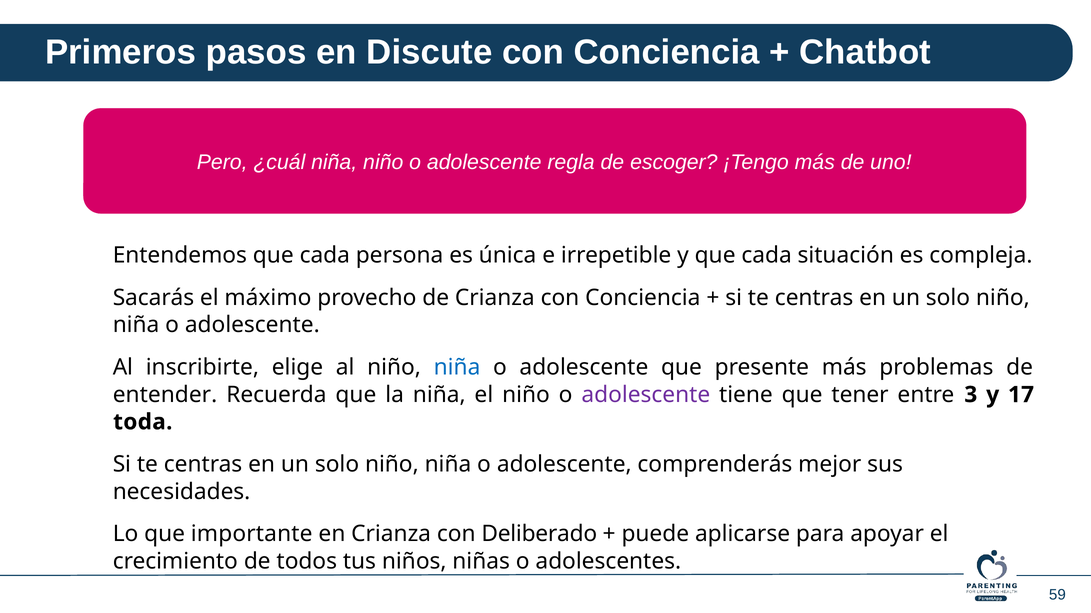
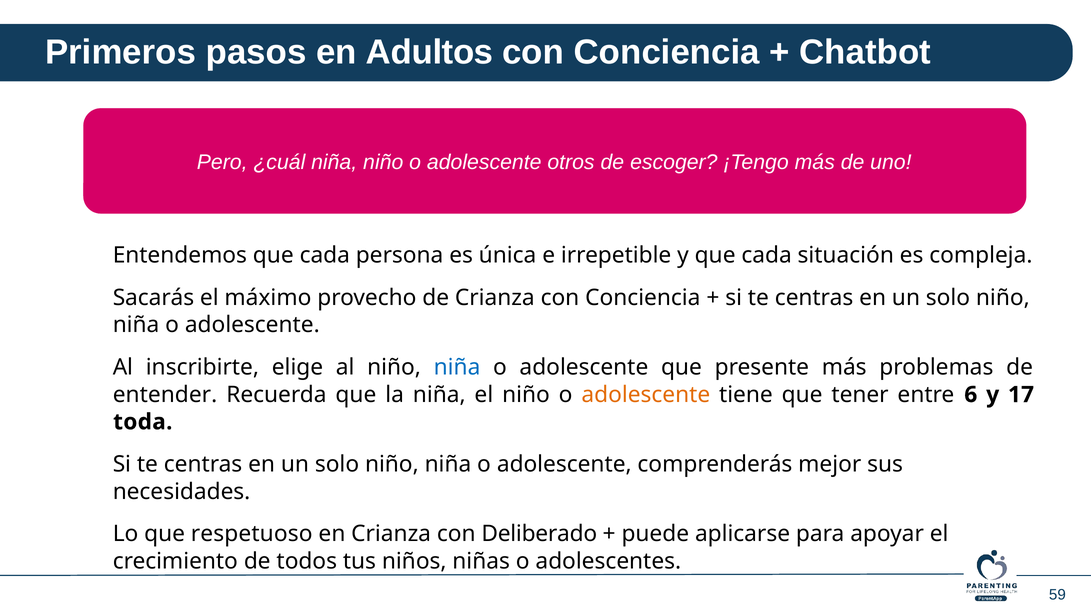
Discute: Discute -> Adultos
regla: regla -> otros
adolescente at (646, 395) colour: purple -> orange
3: 3 -> 6
importante: importante -> respetuoso
